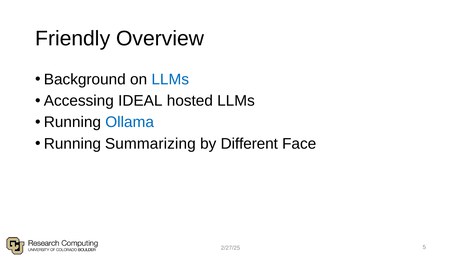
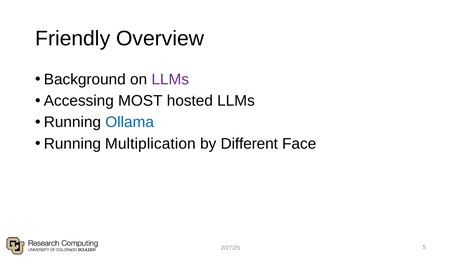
LLMs at (170, 80) colour: blue -> purple
IDEAL: IDEAL -> MOST
Summarizing: Summarizing -> Multiplication
